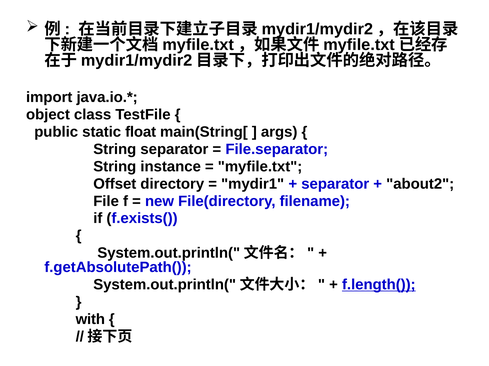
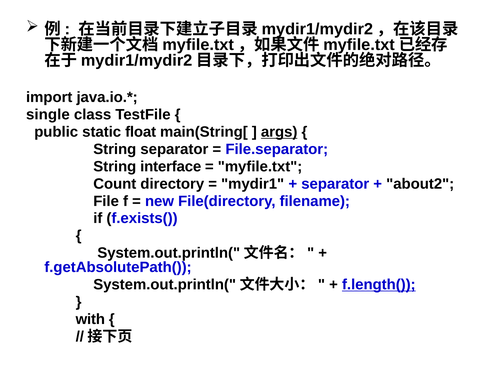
object: object -> single
args underline: none -> present
instance: instance -> interface
Offset: Offset -> Count
